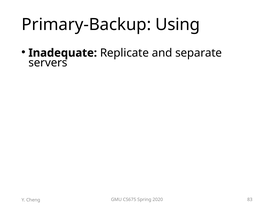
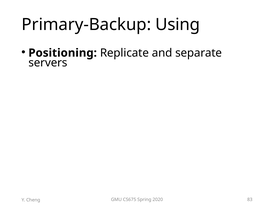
Inadequate: Inadequate -> Positioning
